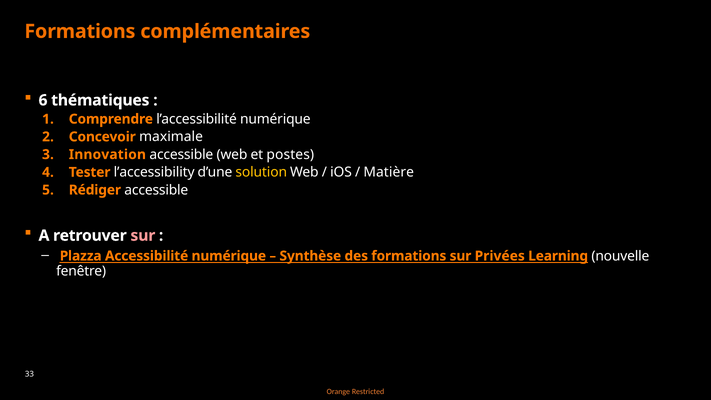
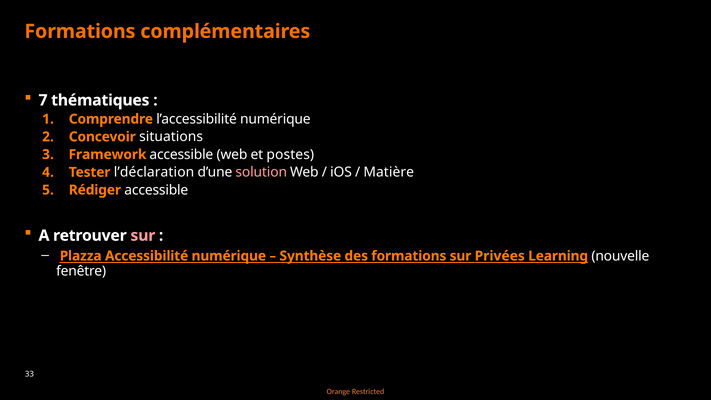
6: 6 -> 7
maximale: maximale -> situations
Innovation: Innovation -> Framework
l’accessibility: l’accessibility -> l’déclaration
solution colour: yellow -> pink
